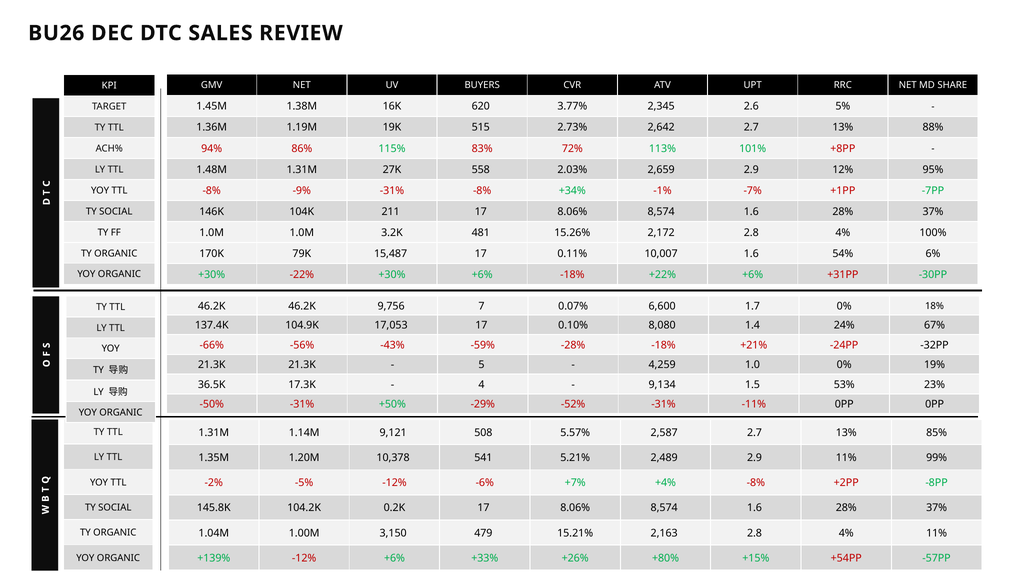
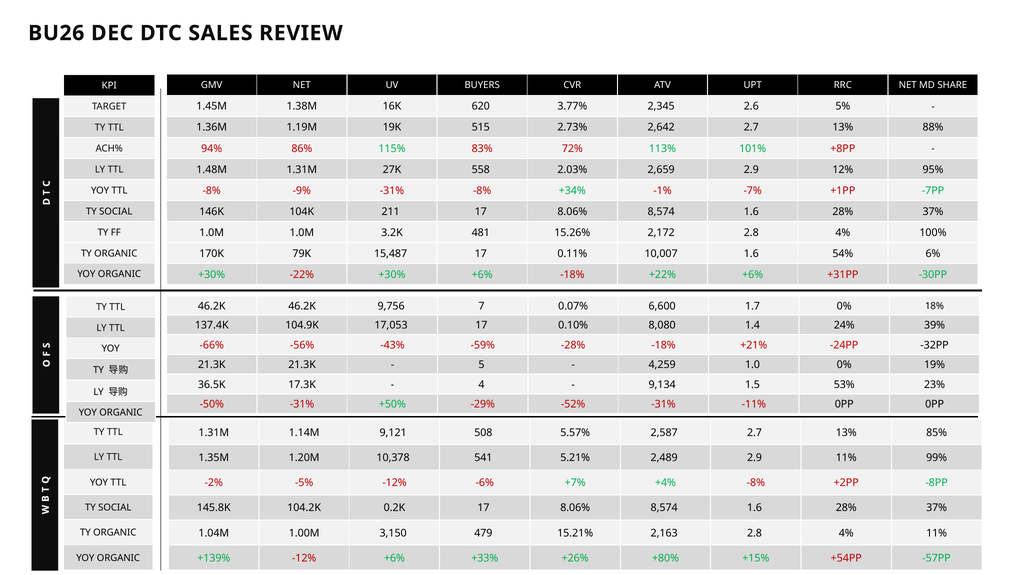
67%: 67% -> 39%
